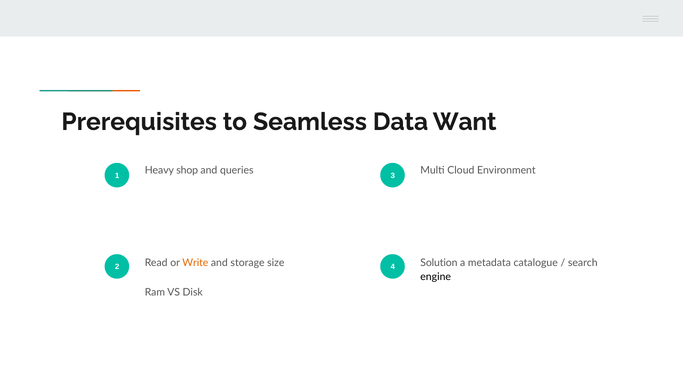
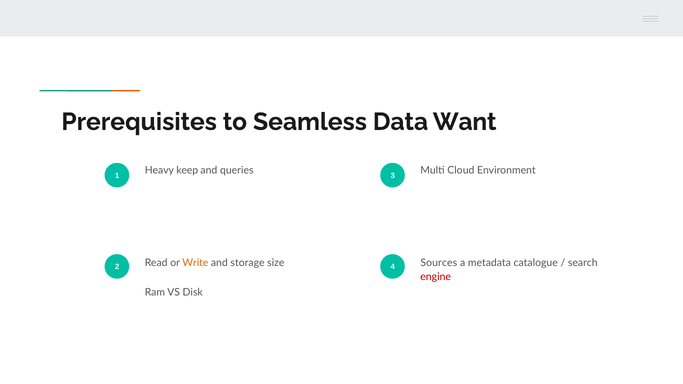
shop: shop -> keep
Solution: Solution -> Sources
engine colour: black -> red
